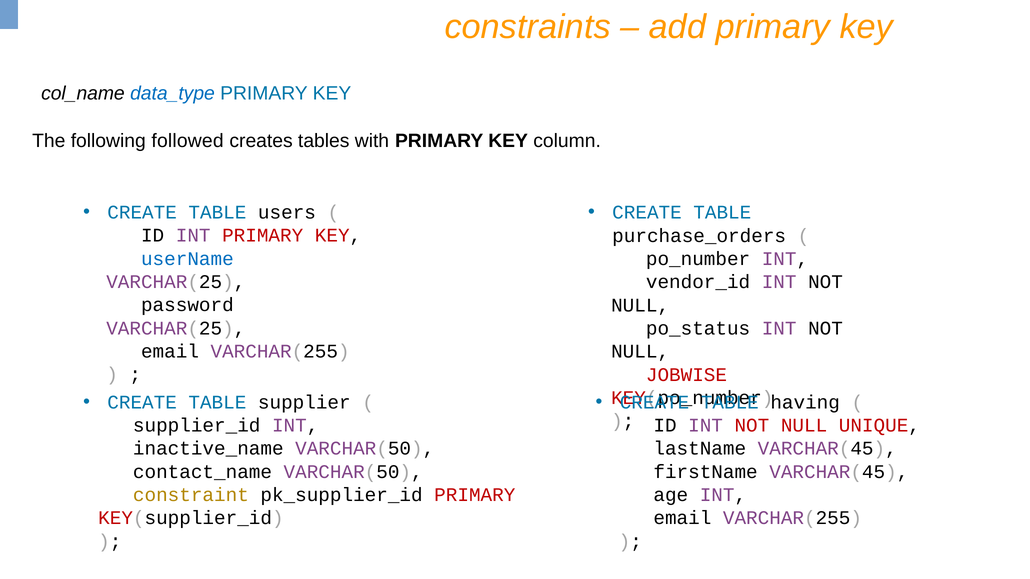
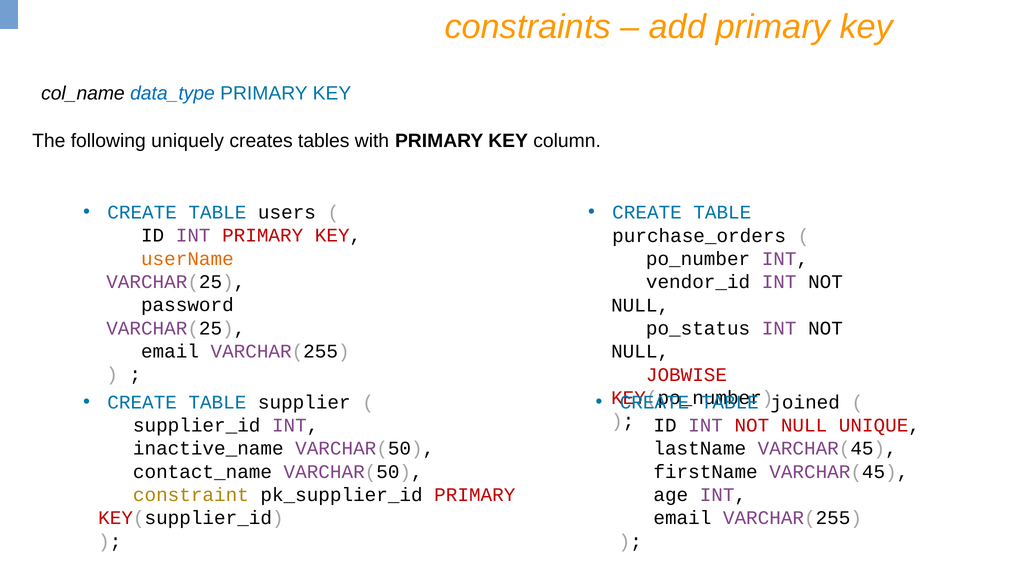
followed: followed -> uniquely
userName colour: blue -> orange
having: having -> joined
